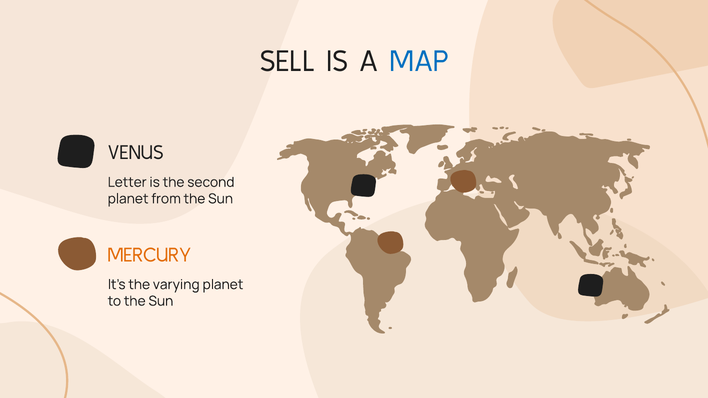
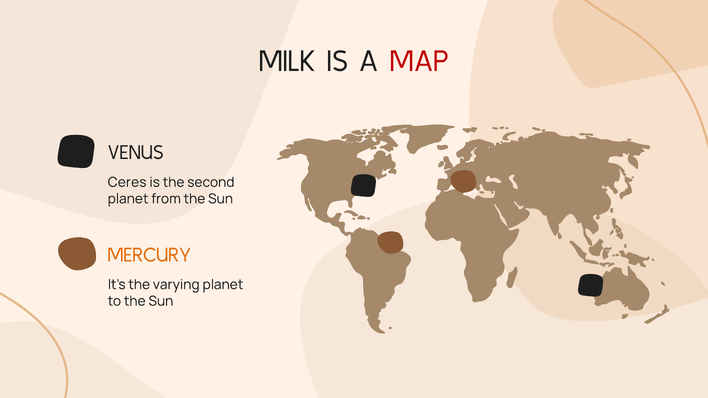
SELL: SELL -> MILK
MAP colour: blue -> red
Letter: Letter -> Ceres
